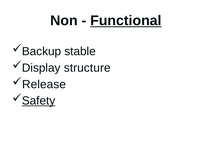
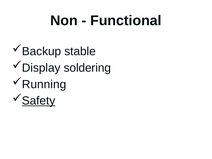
Functional underline: present -> none
structure: structure -> soldering
Release: Release -> Running
